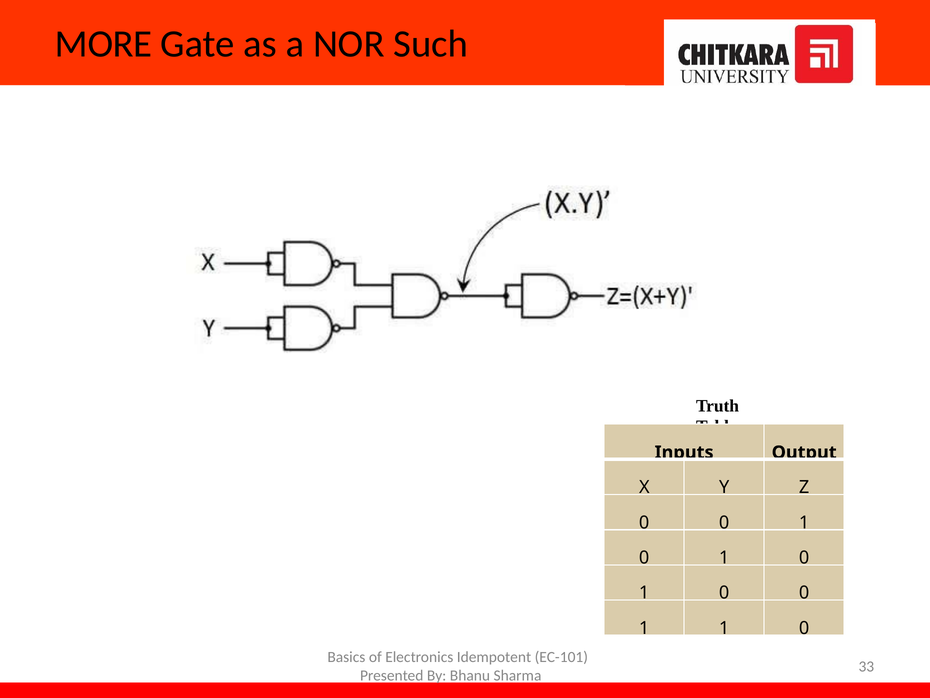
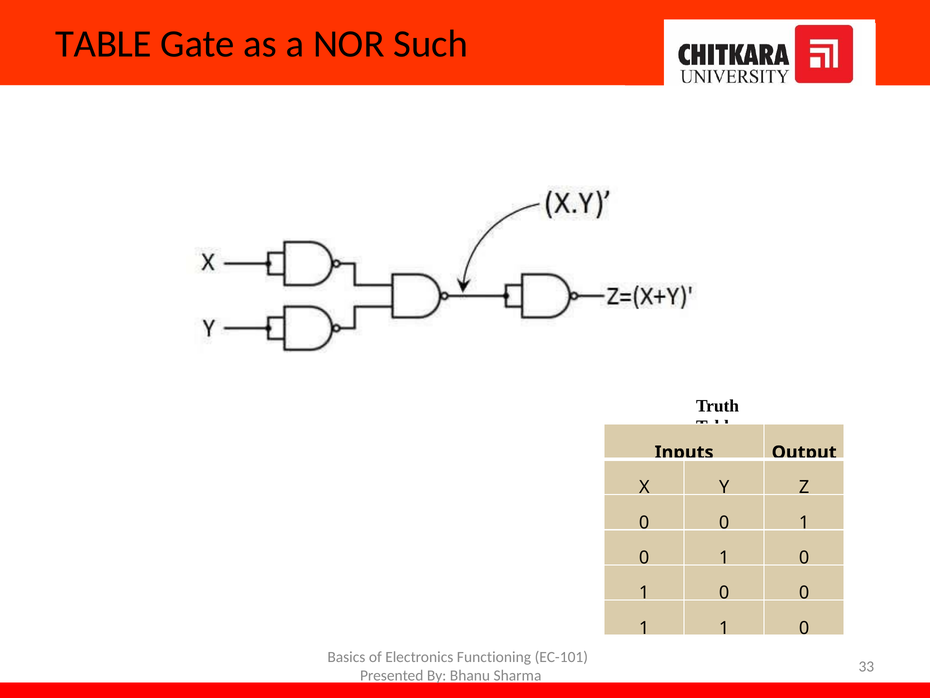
MORE at (104, 44): MORE -> TABLE
Idempotent: Idempotent -> Functioning
